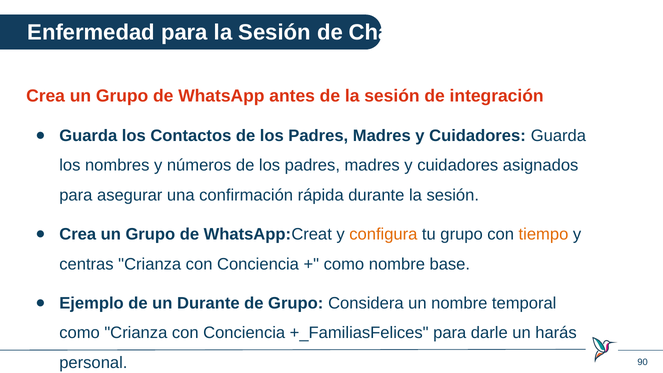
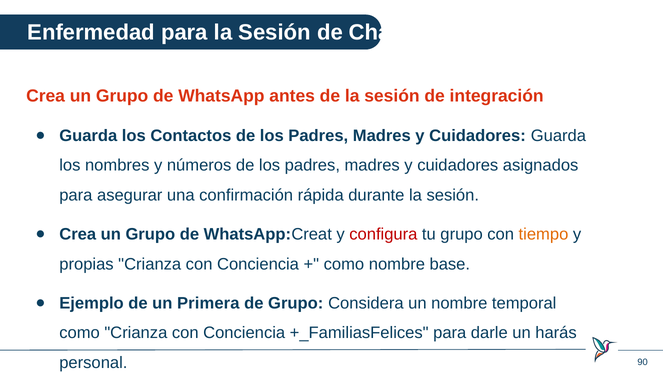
configura colour: orange -> red
centras: centras -> propias
un Durante: Durante -> Primera
